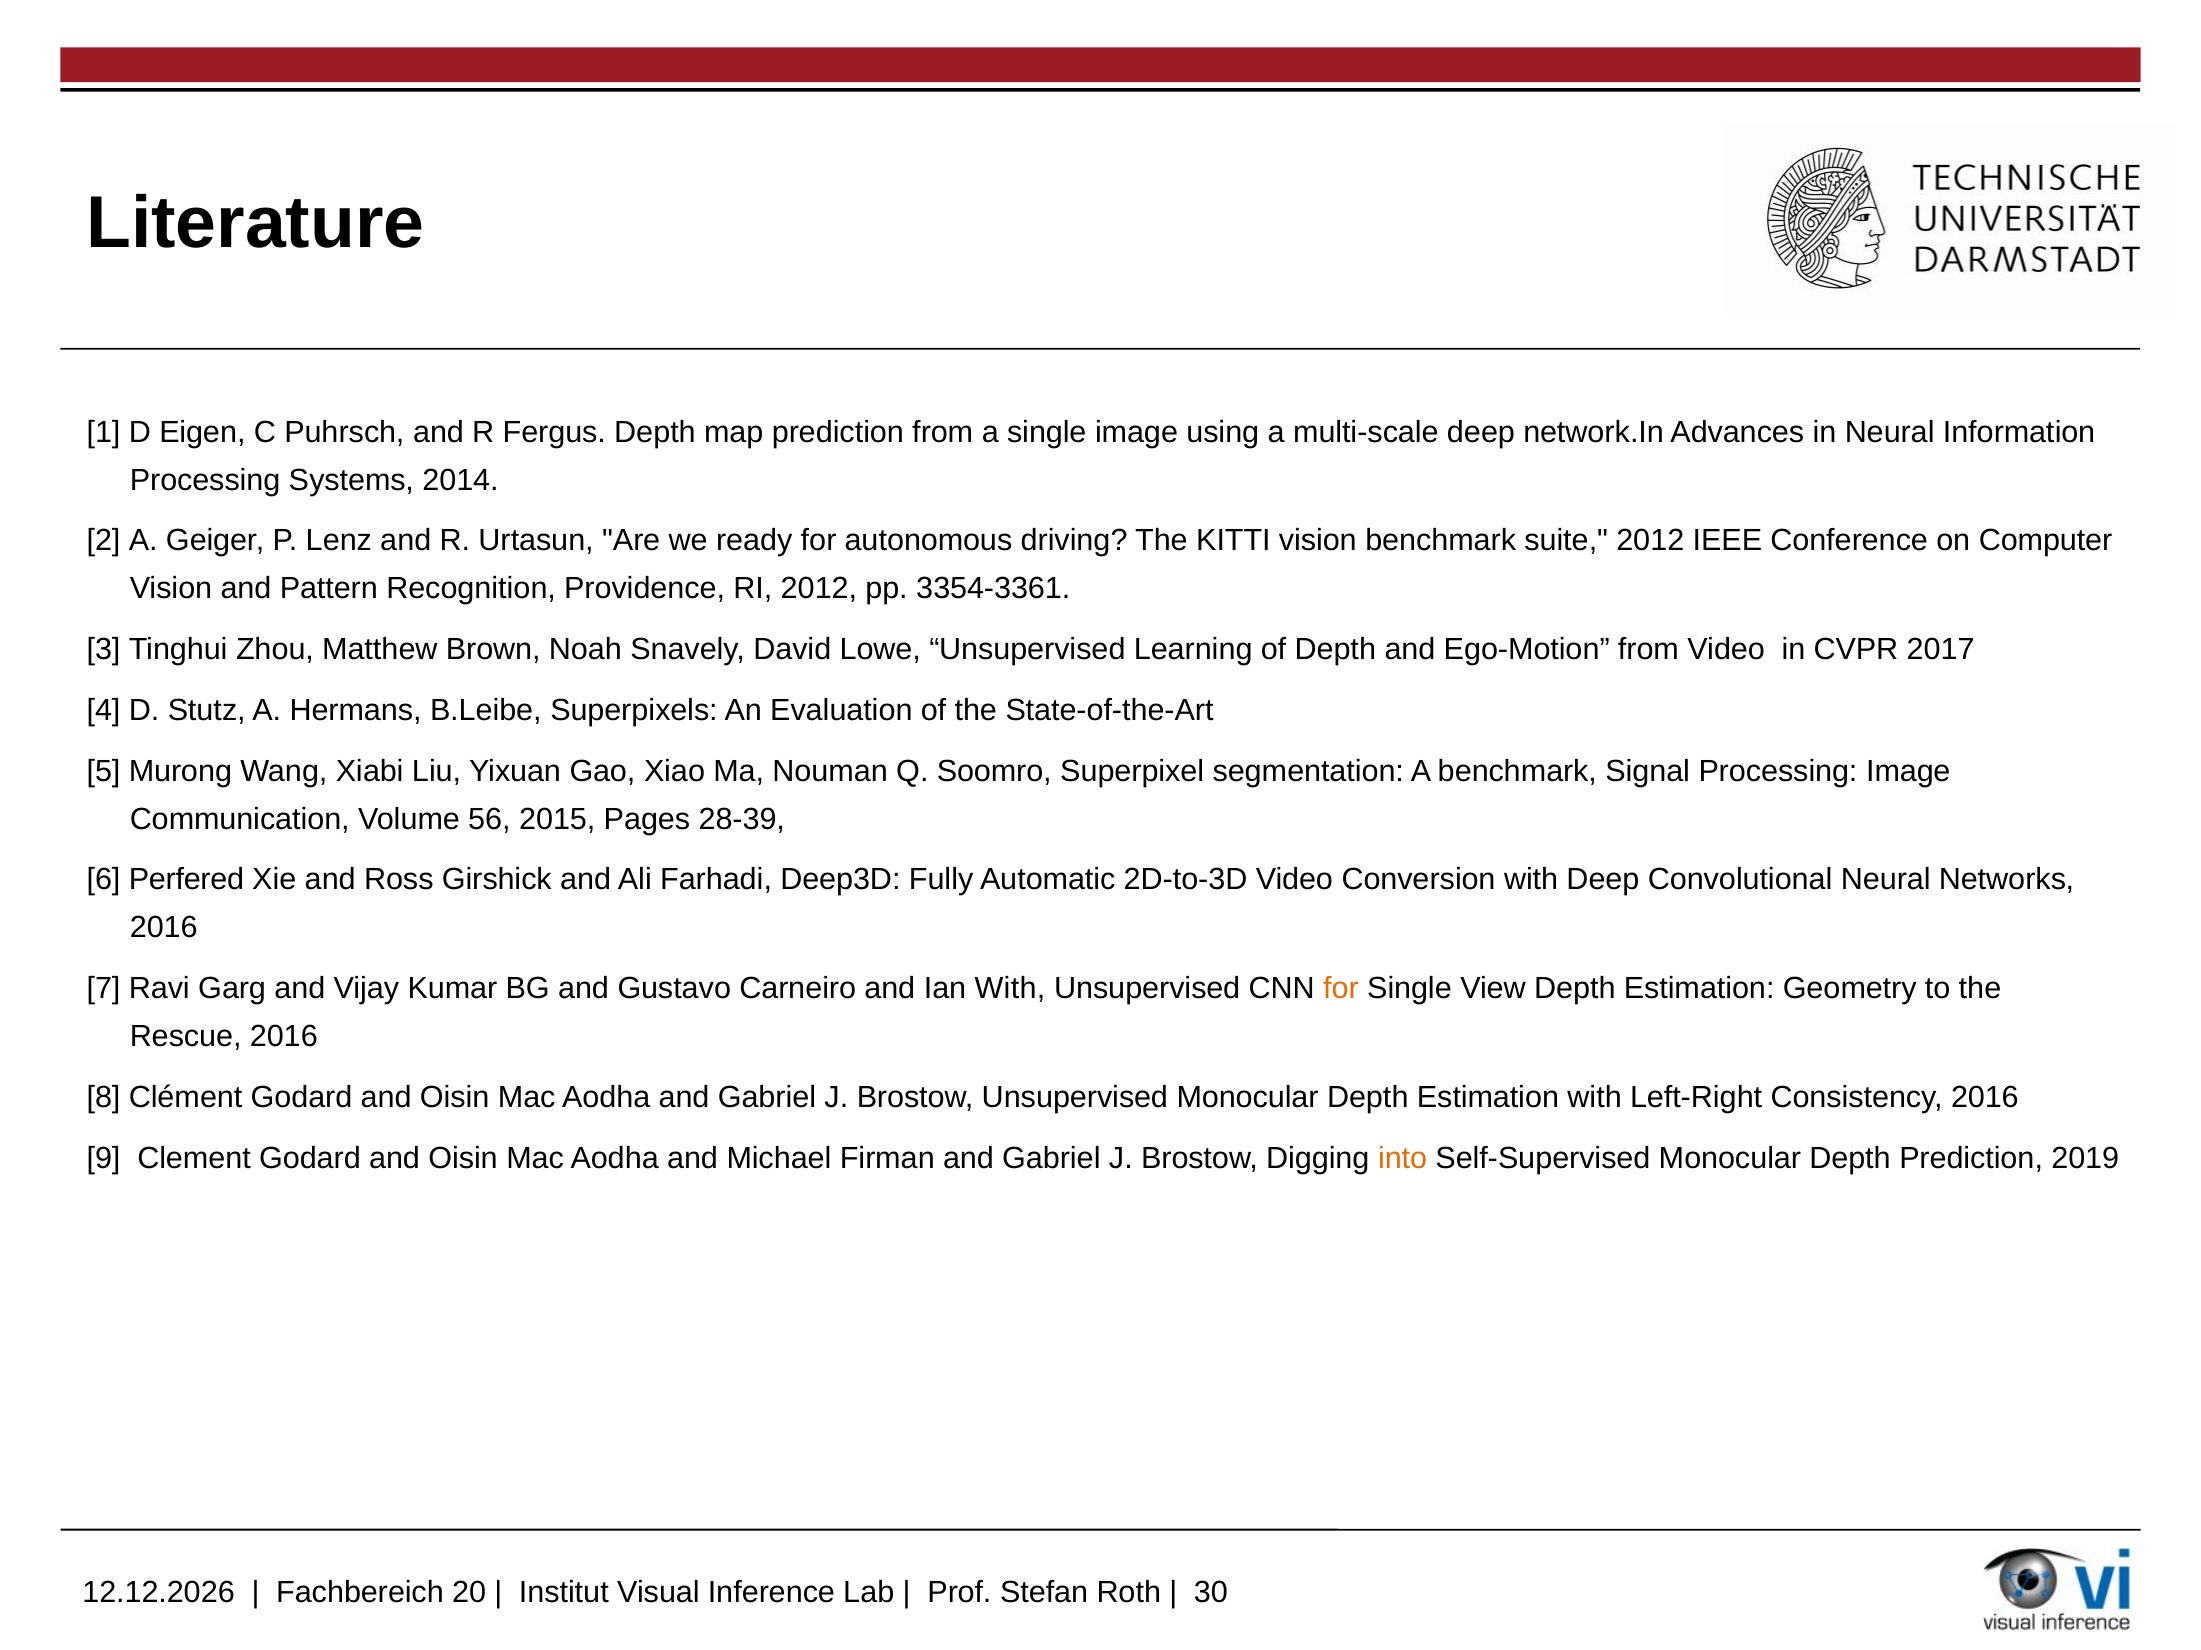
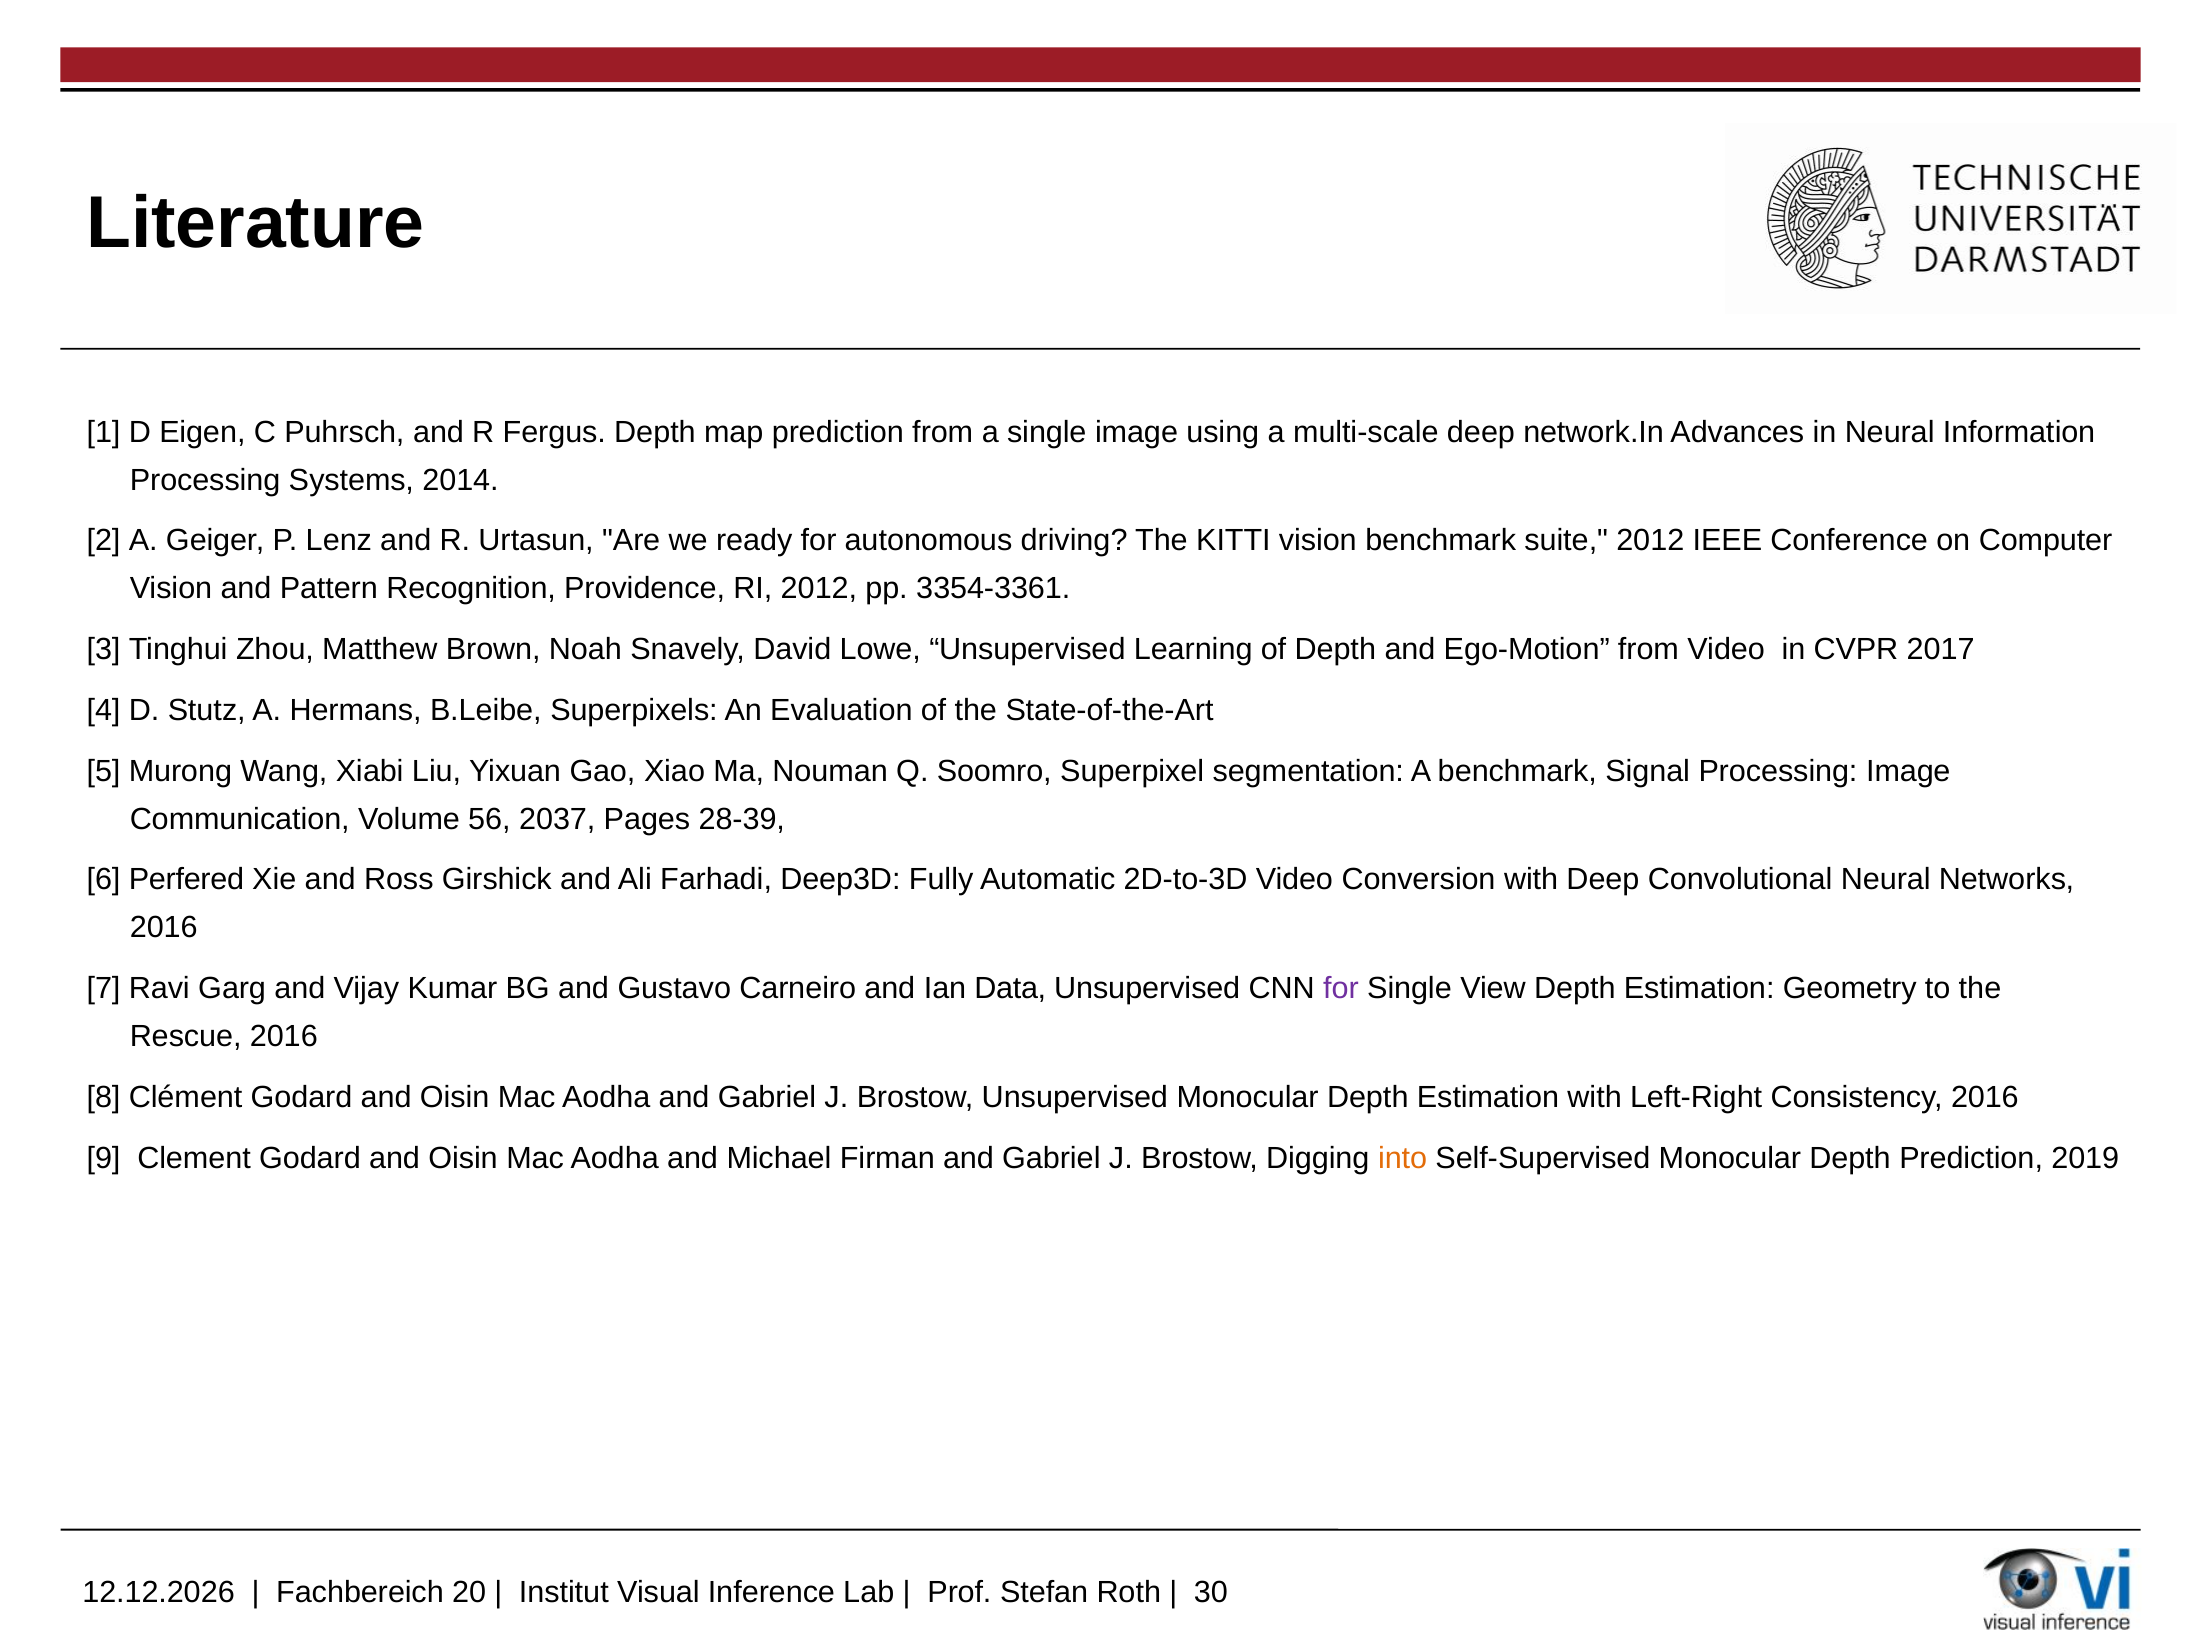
2015: 2015 -> 2037
Ian With: With -> Data
for at (1341, 989) colour: orange -> purple
